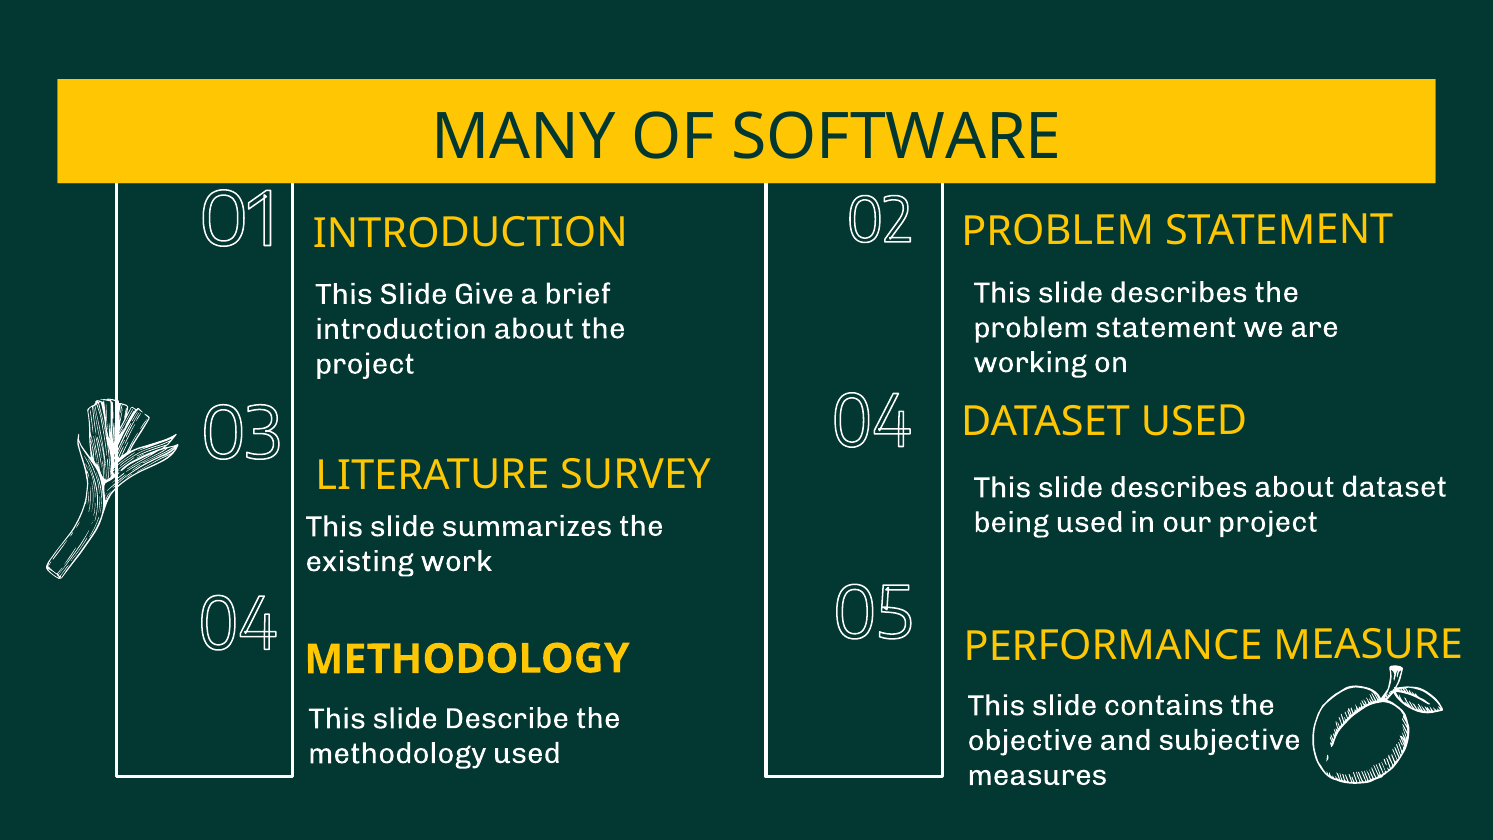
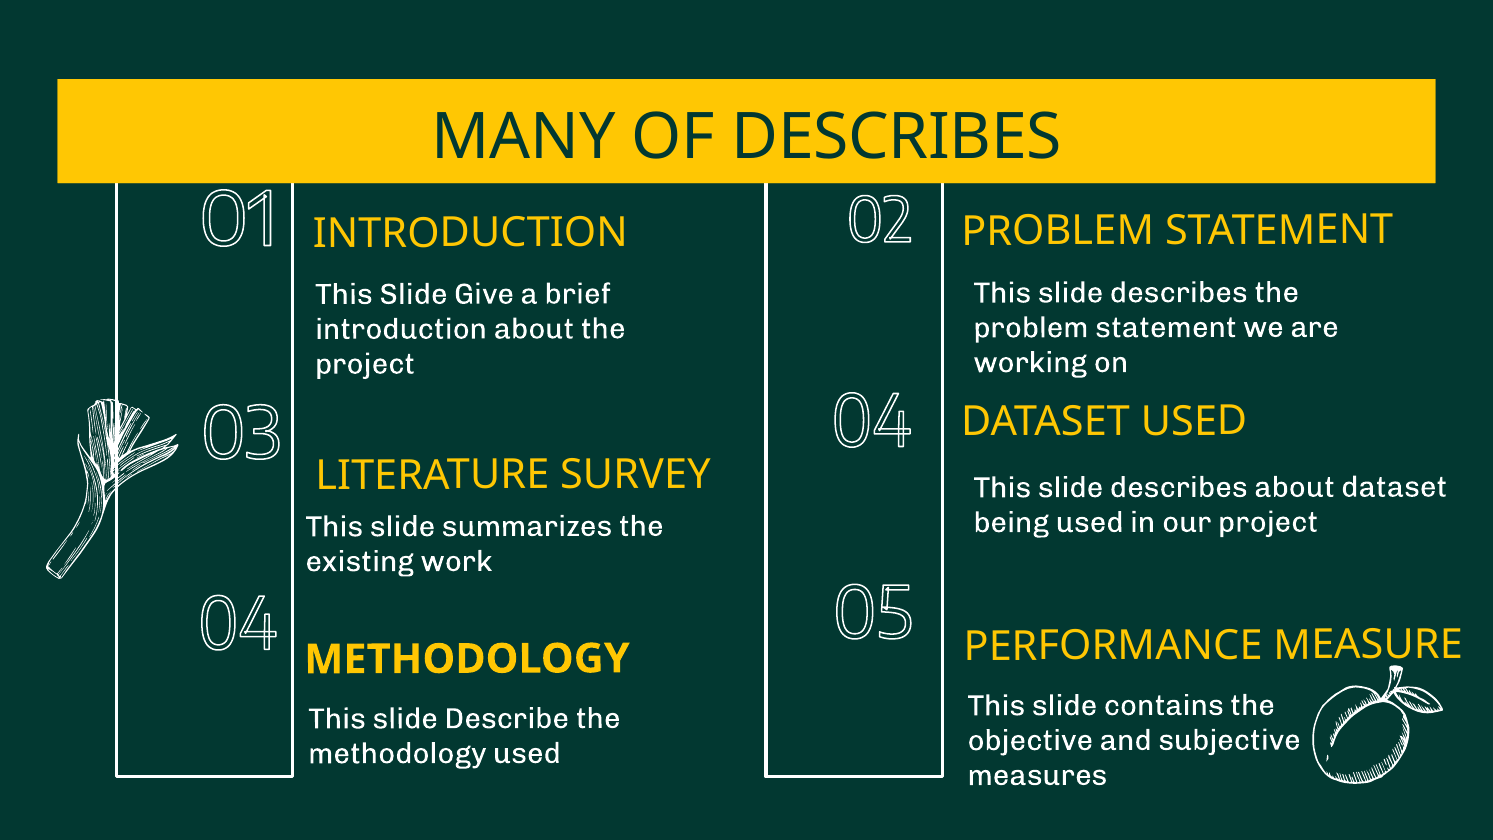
OF SOFTWARE: SOFTWARE -> DESCRIBES
